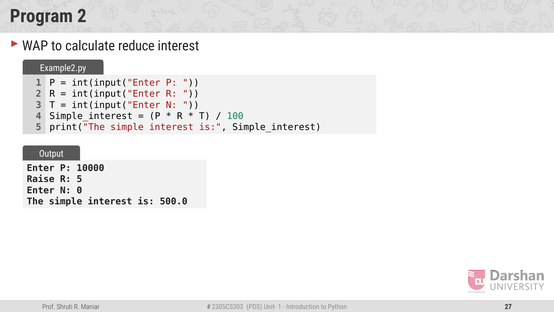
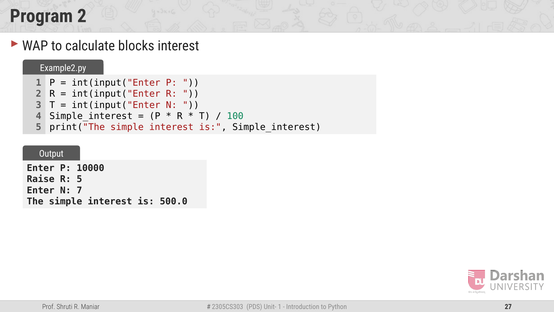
reduce: reduce -> blocks
0: 0 -> 7
